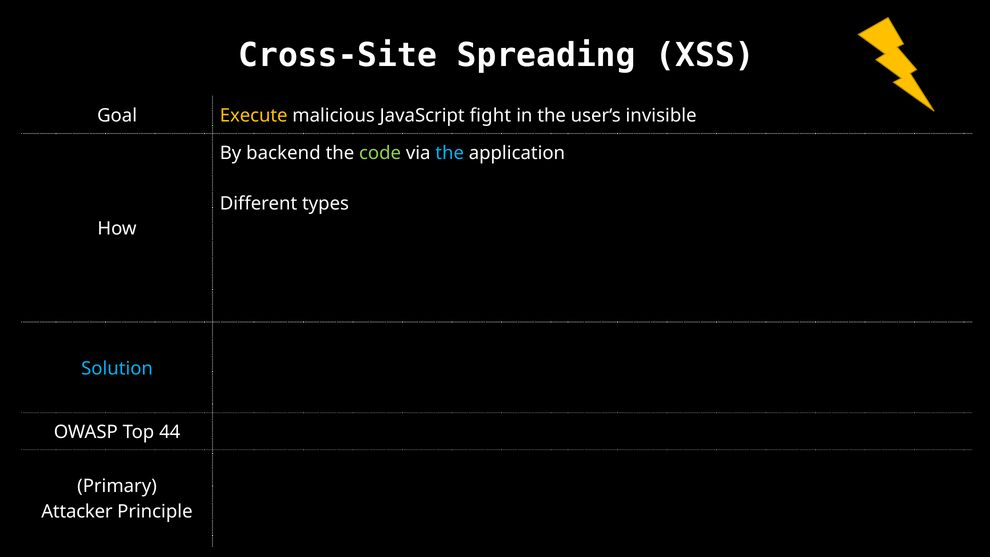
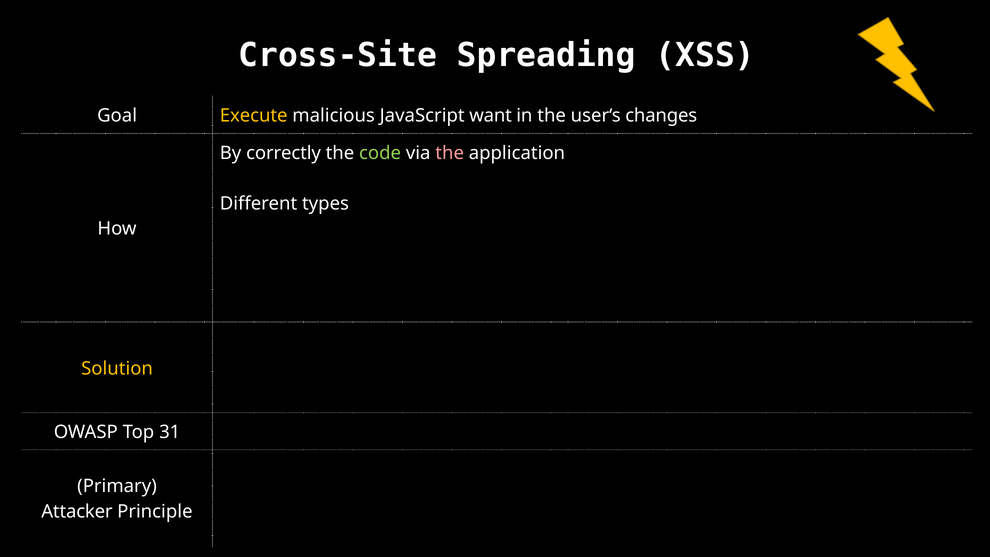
fight: fight -> want
invisible: invisible -> changes
backend: backend -> correctly
the at (450, 153) colour: light blue -> pink
Solution colour: light blue -> yellow
44: 44 -> 31
